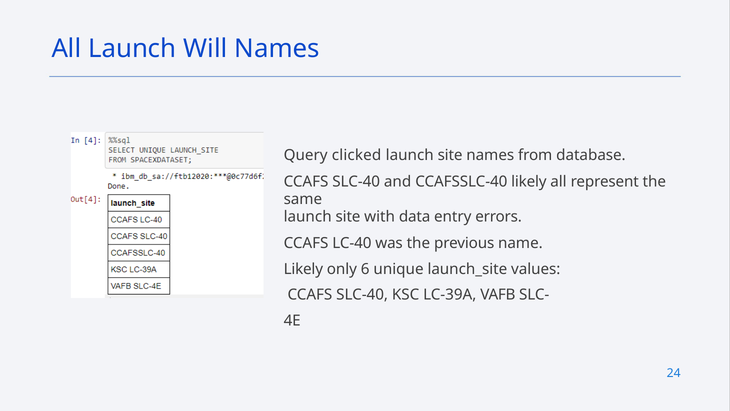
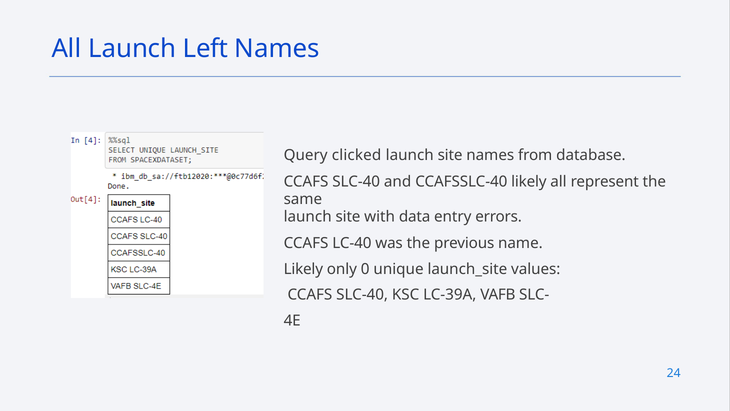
Will: Will -> Left
6: 6 -> 0
